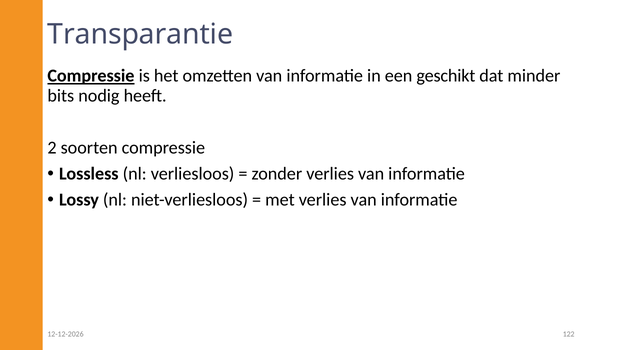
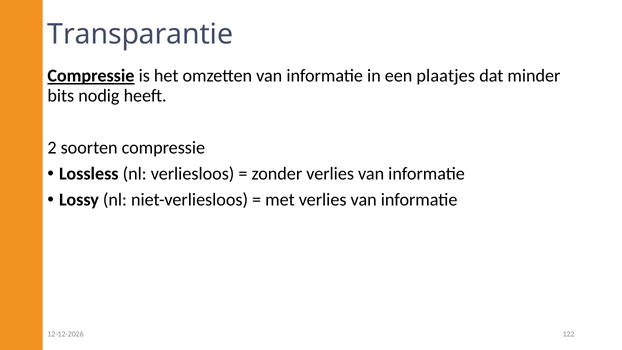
geschikt: geschikt -> plaatjes
